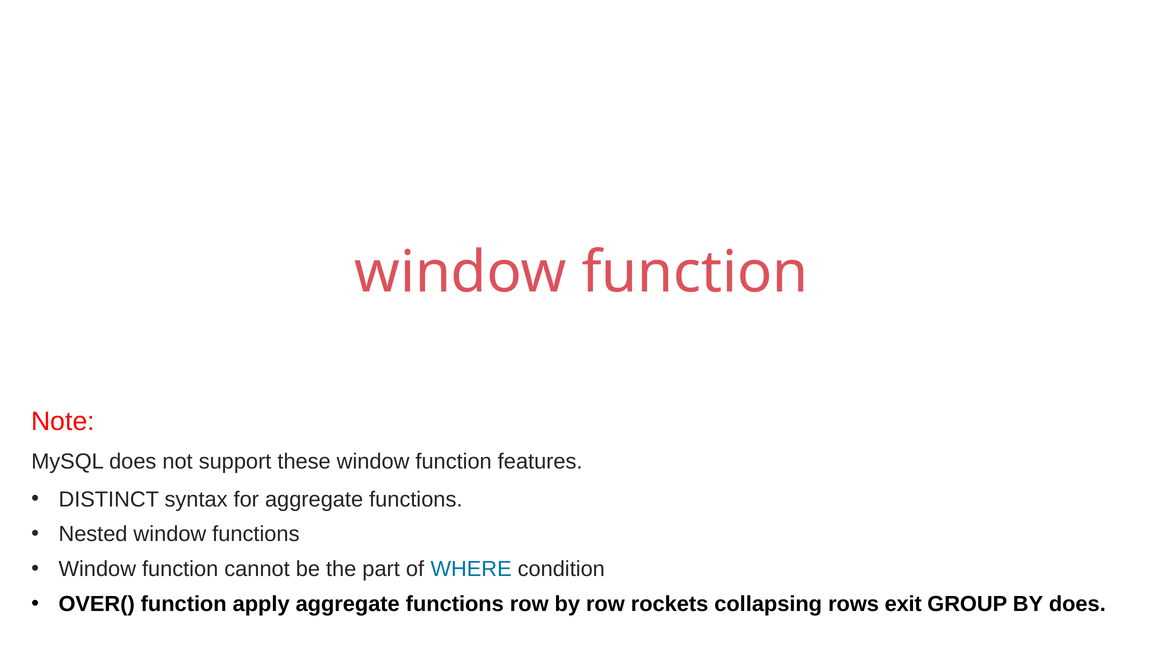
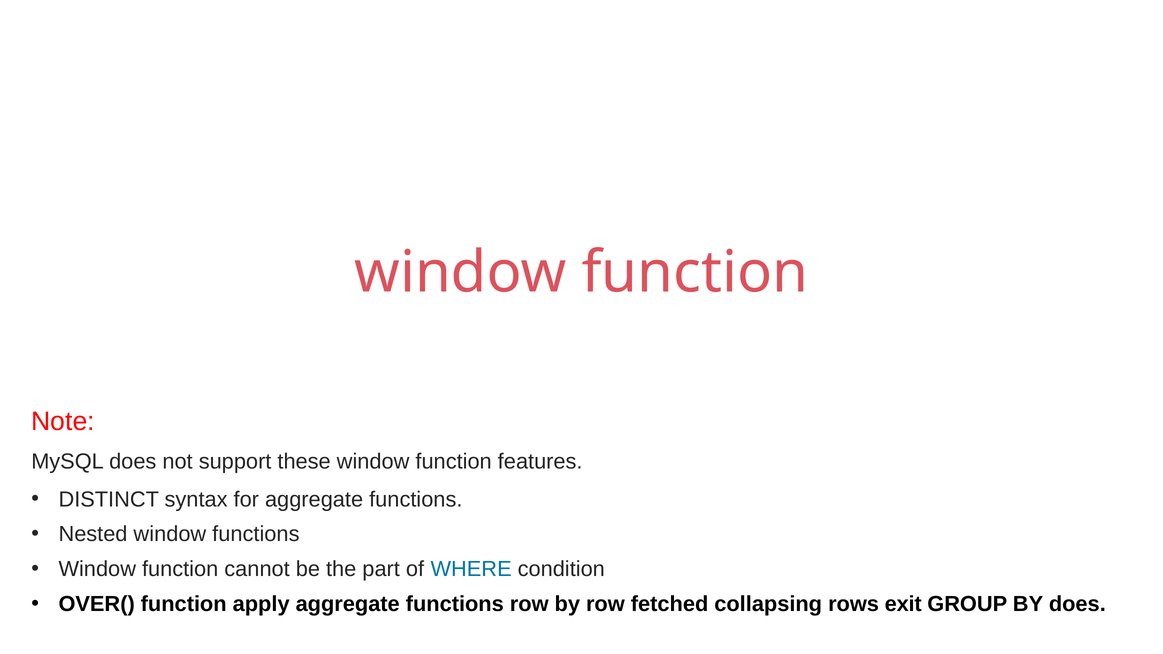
rockets: rockets -> fetched
